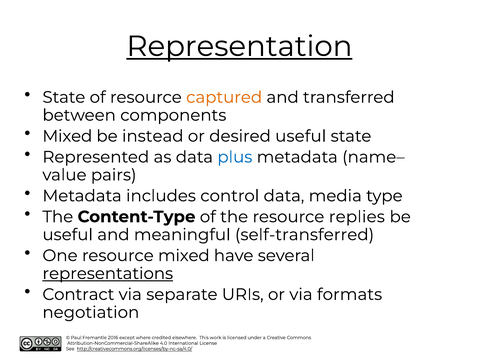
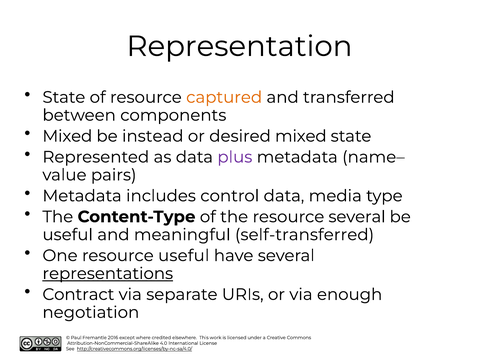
Representation underline: present -> none
desired useful: useful -> mixed
plus colour: blue -> purple
resource replies: replies -> several
resource mixed: mixed -> useful
formats: formats -> enough
